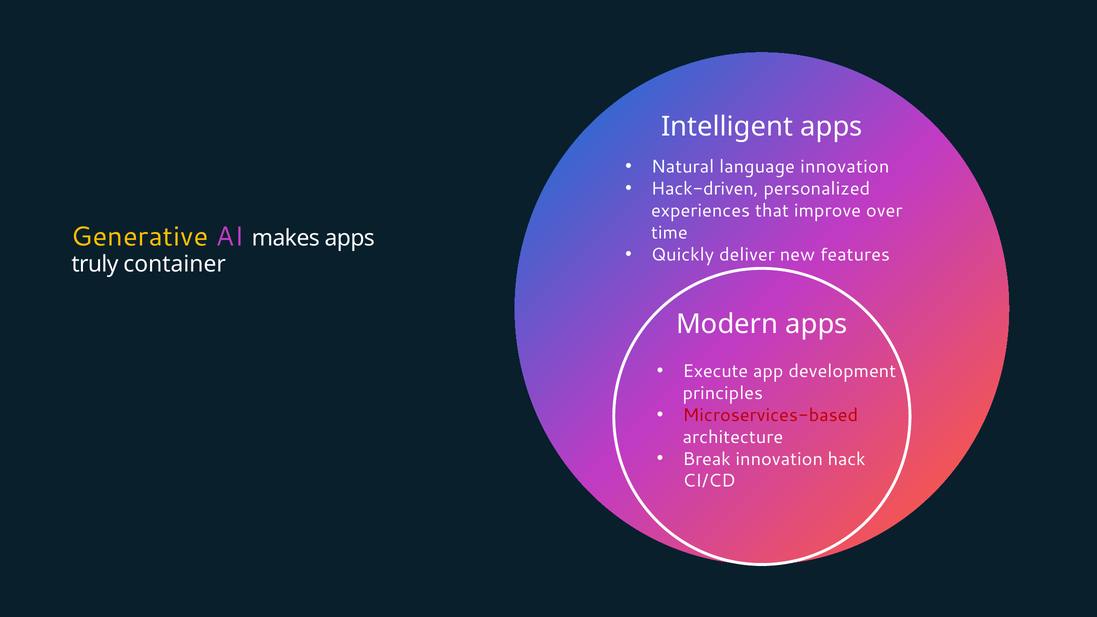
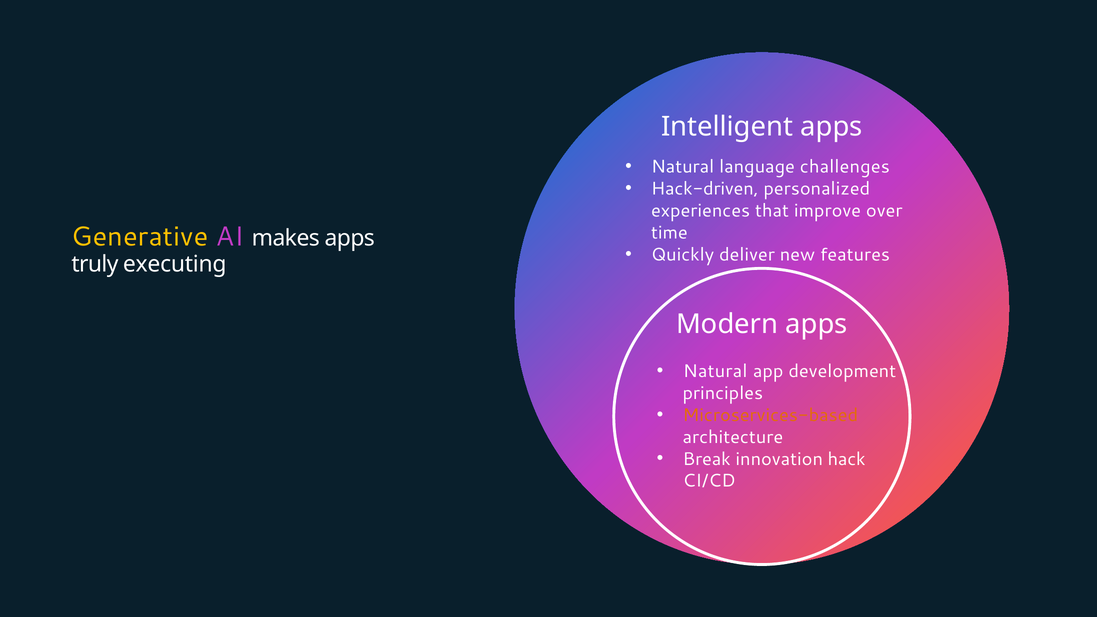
language innovation: innovation -> challenges
container: container -> executing
Execute at (715, 371): Execute -> Natural
Microservices-based colour: red -> orange
